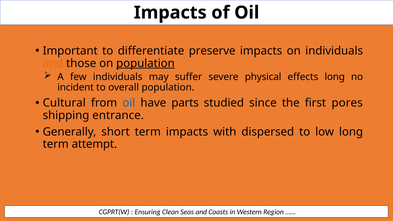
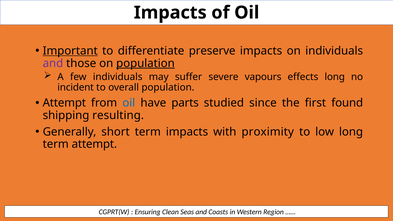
Important underline: none -> present
and at (53, 63) colour: orange -> purple
physical: physical -> vapours
Cultural at (64, 103): Cultural -> Attempt
pores: pores -> found
entrance: entrance -> resulting
dispersed: dispersed -> proximity
